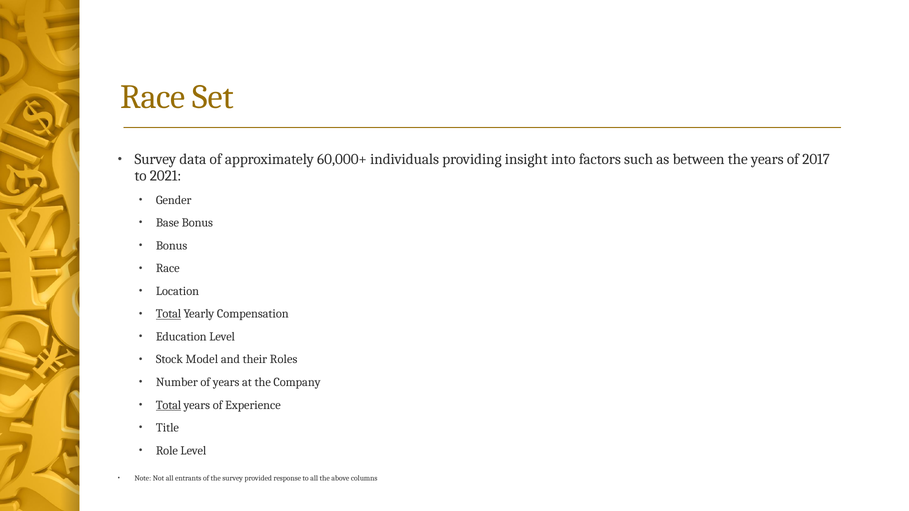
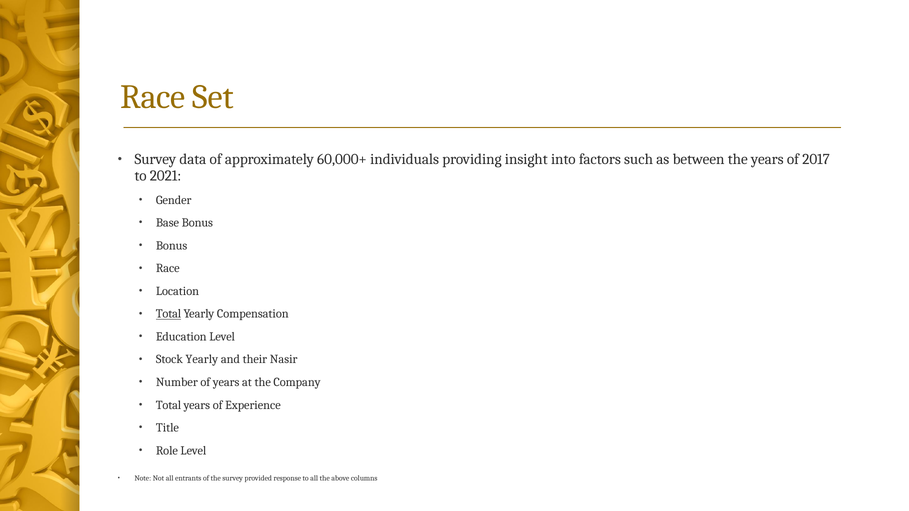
Stock Model: Model -> Yearly
Roles: Roles -> Nasir
Total at (168, 405) underline: present -> none
